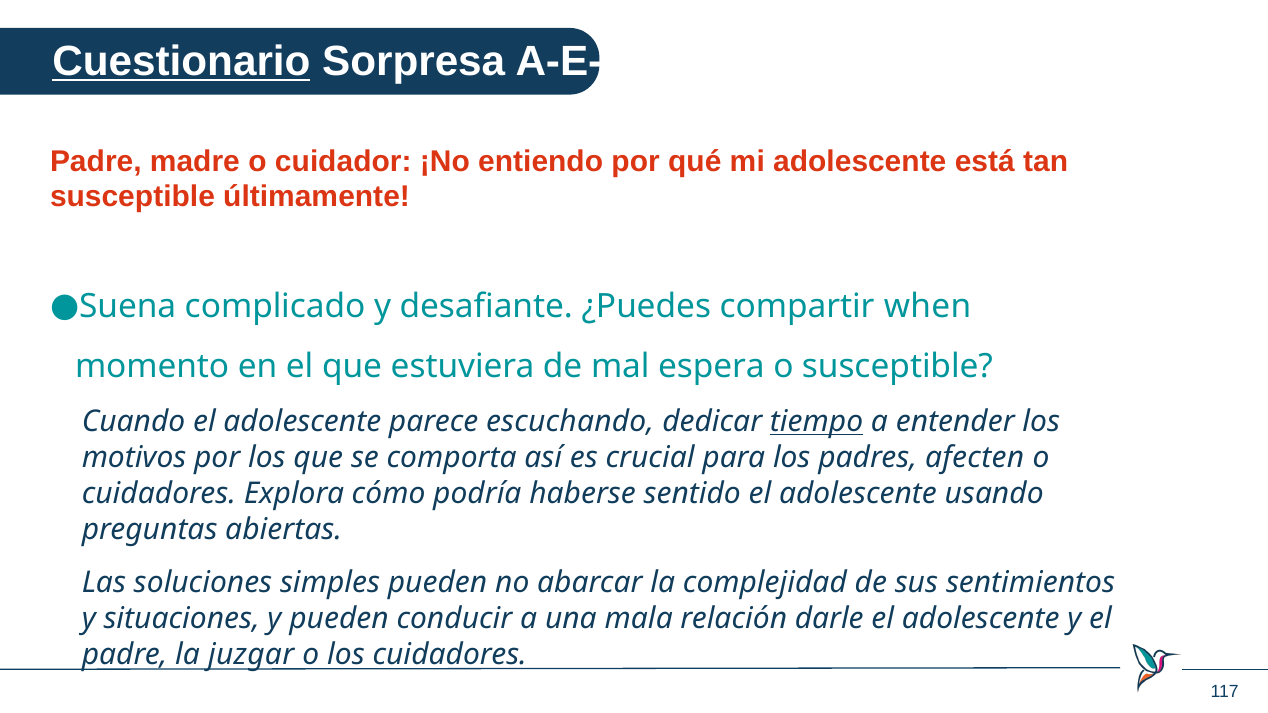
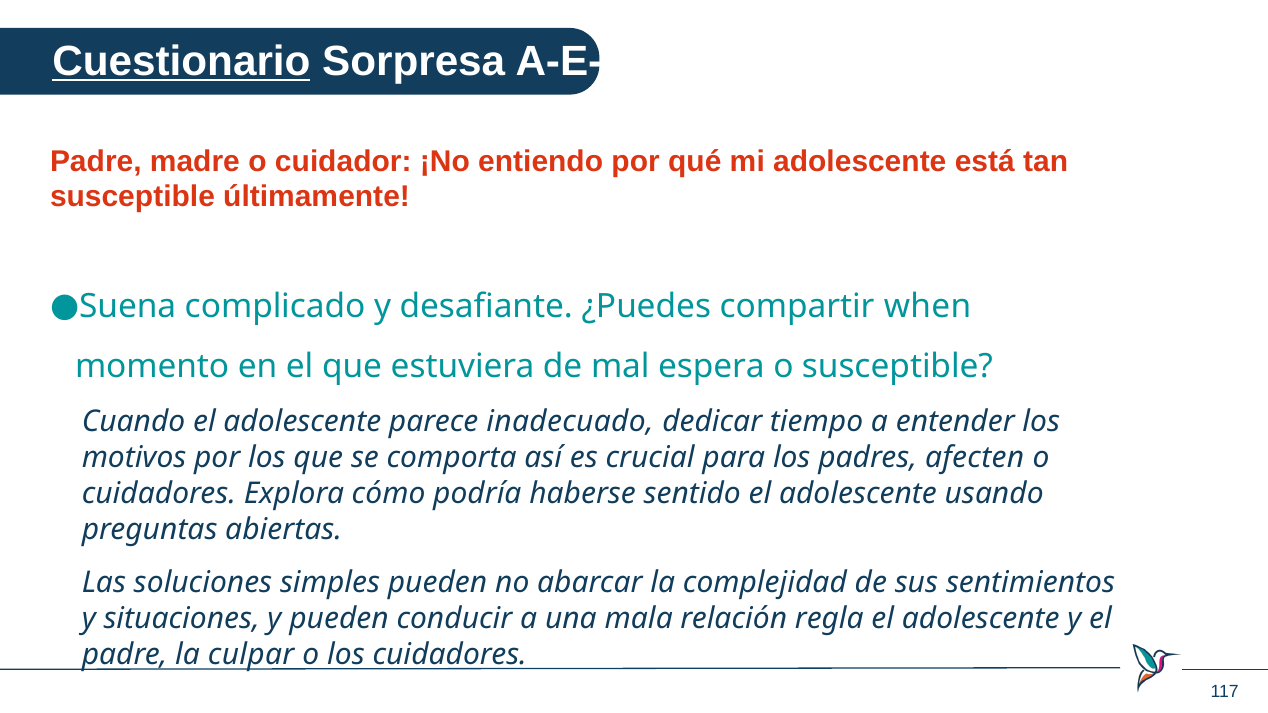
escuchando: escuchando -> inadecuado
tiempo underline: present -> none
darle: darle -> regla
juzgar: juzgar -> culpar
